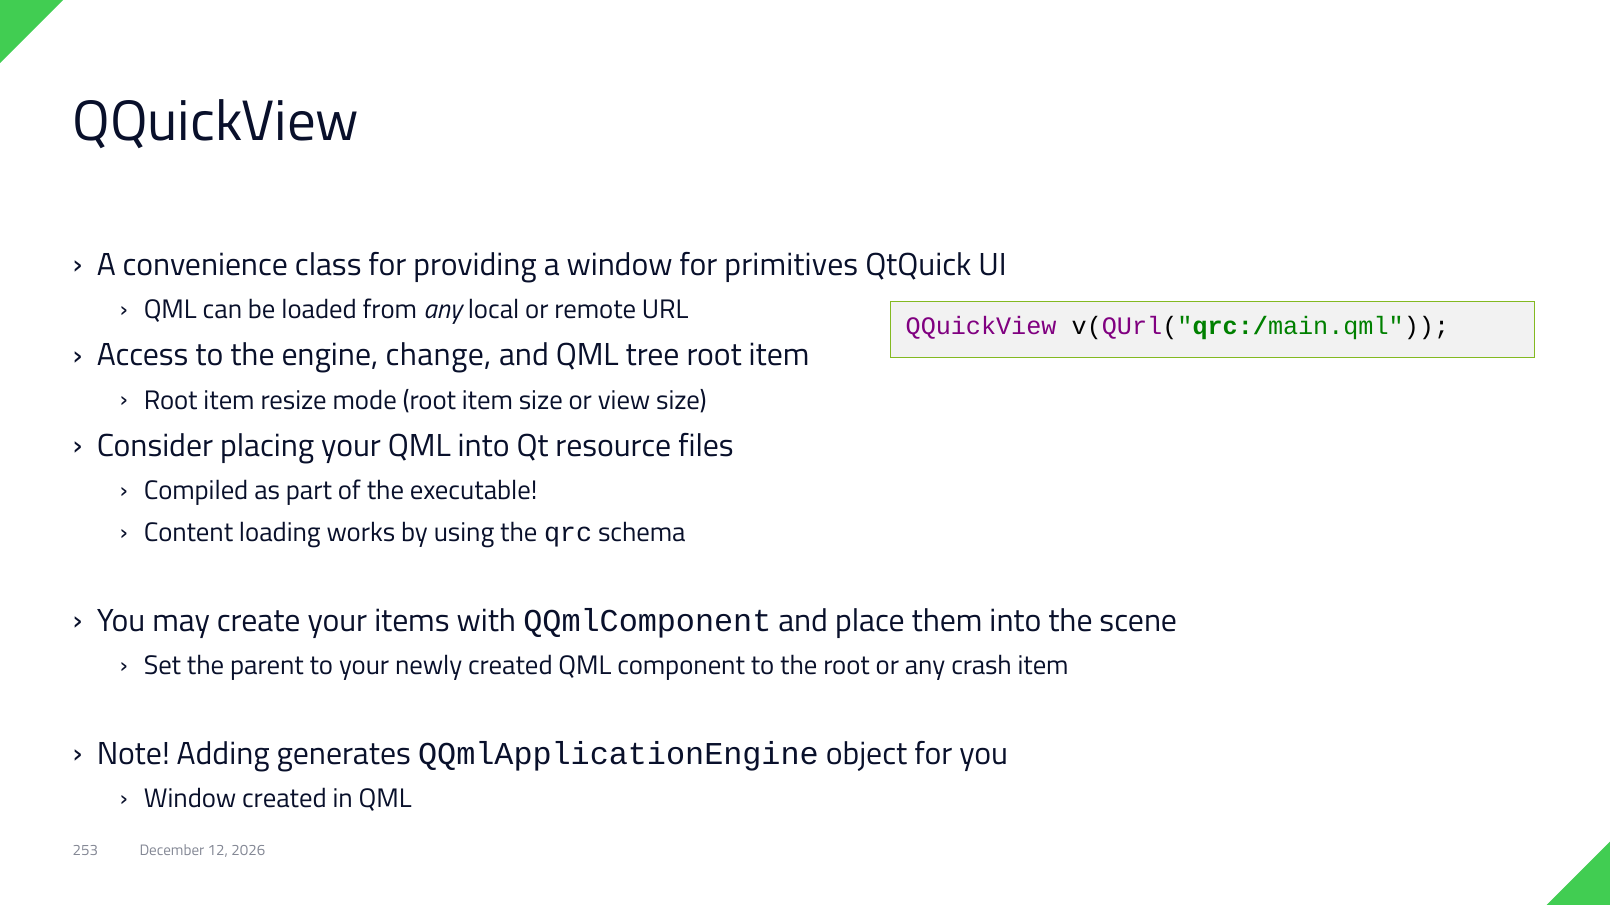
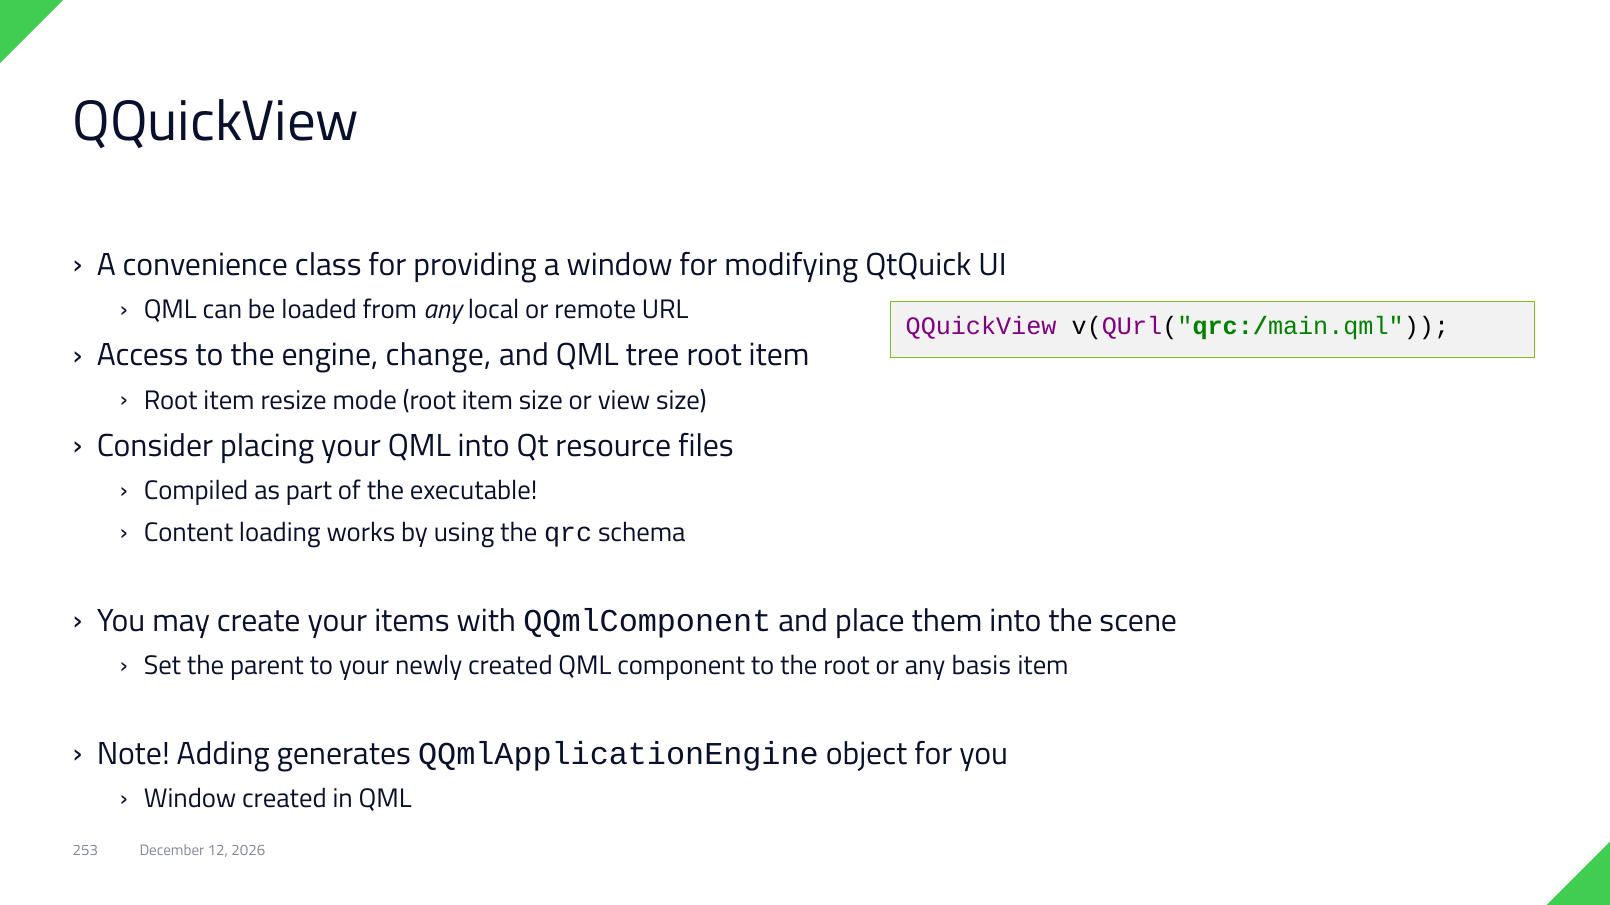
primitives: primitives -> modifying
crash: crash -> basis
